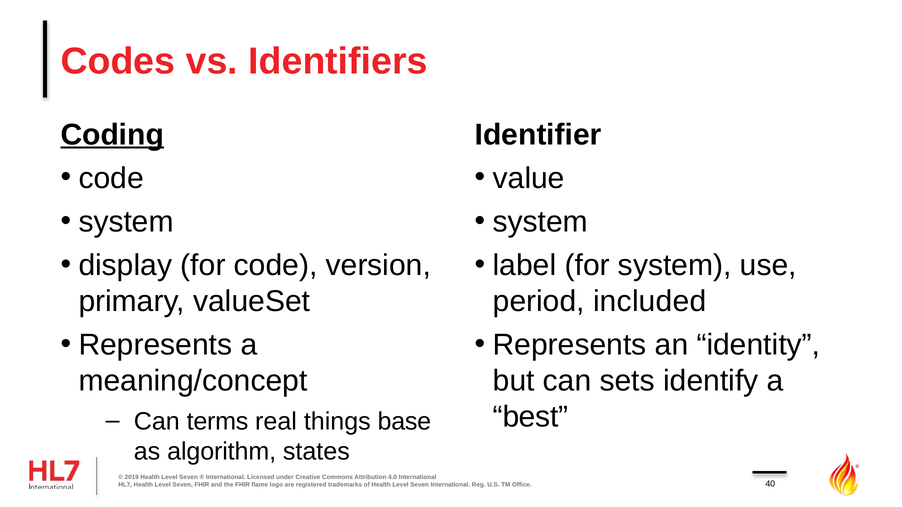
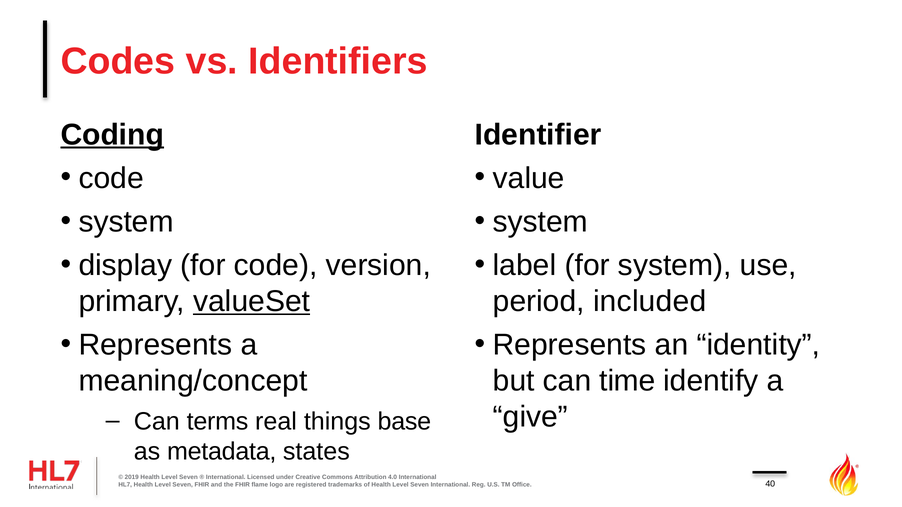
valueSet underline: none -> present
sets: sets -> time
best: best -> give
algorithm: algorithm -> metadata
